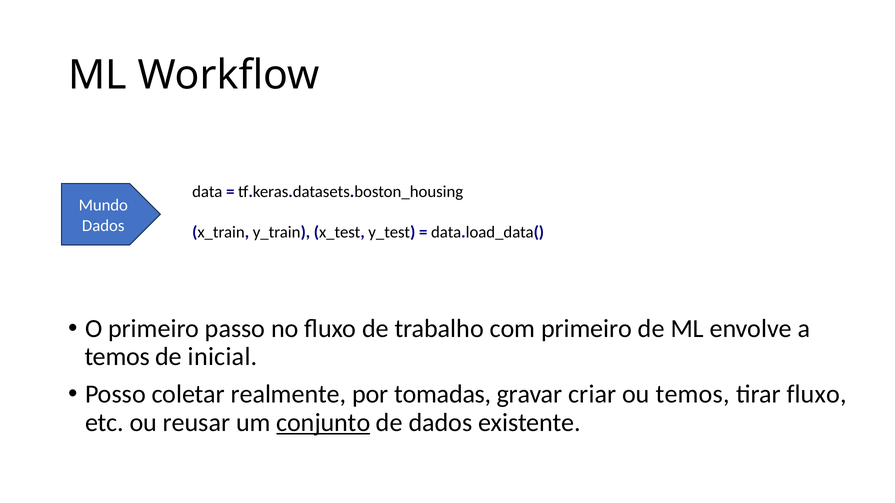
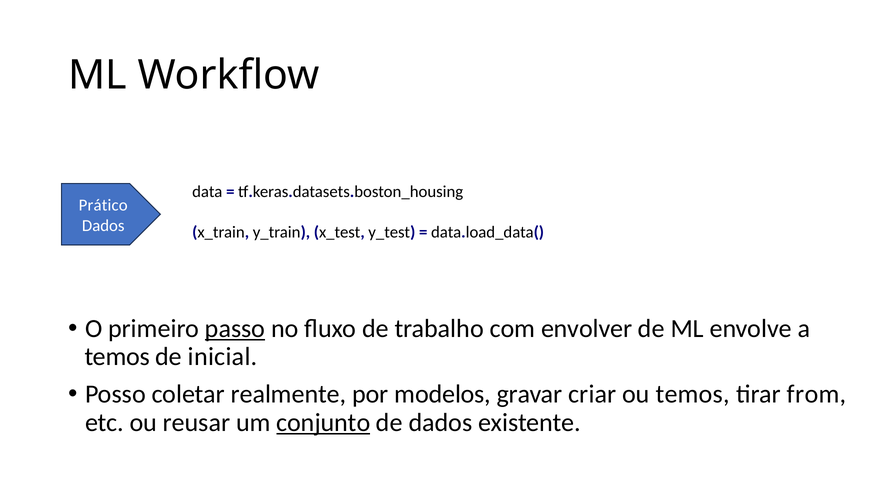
Mundo: Mundo -> Prático
passo underline: none -> present
com primeiro: primeiro -> envolver
tomadas: tomadas -> modelos
tirar fluxo: fluxo -> from
